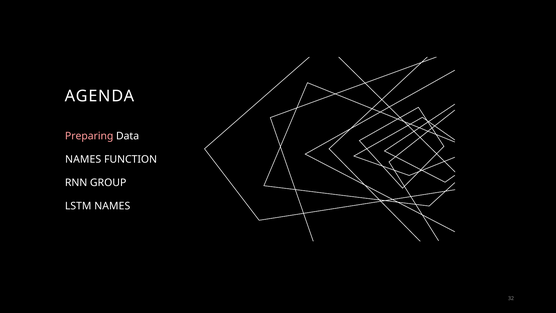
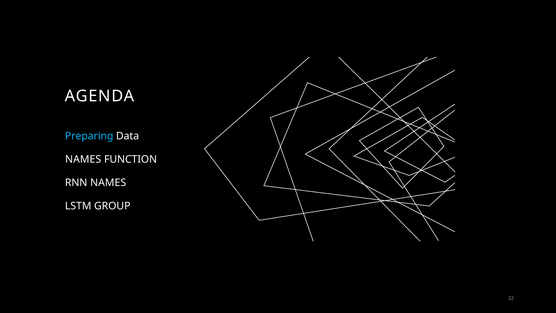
Preparing colour: pink -> light blue
RNN GROUP: GROUP -> NAMES
LSTM NAMES: NAMES -> GROUP
